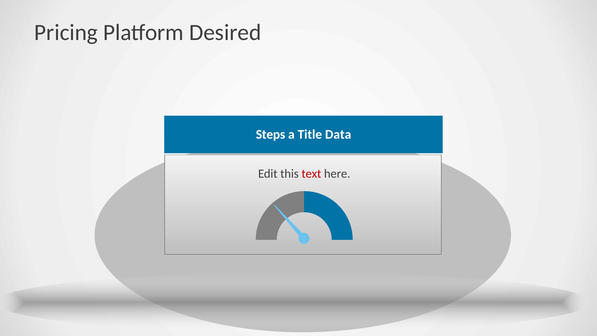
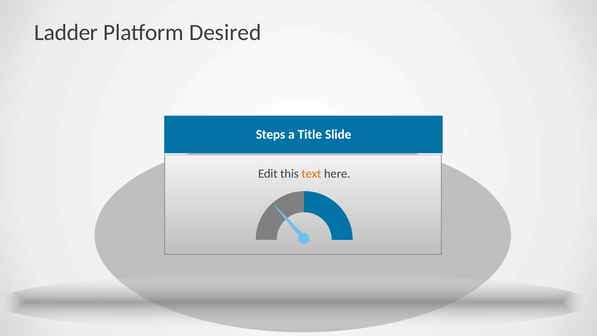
Pricing: Pricing -> Ladder
Data: Data -> Slide
text colour: red -> orange
